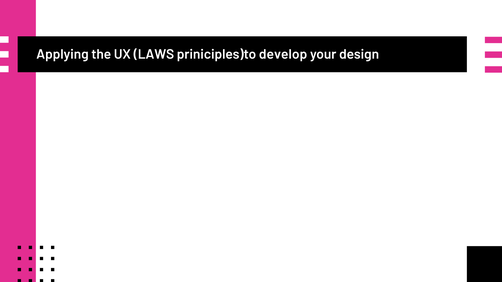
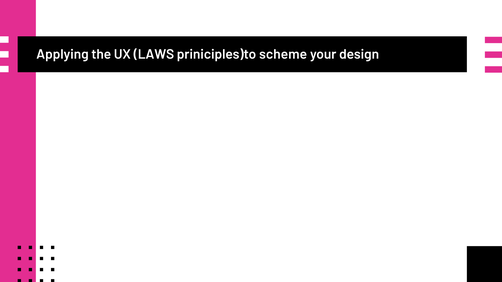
develop: develop -> scheme
